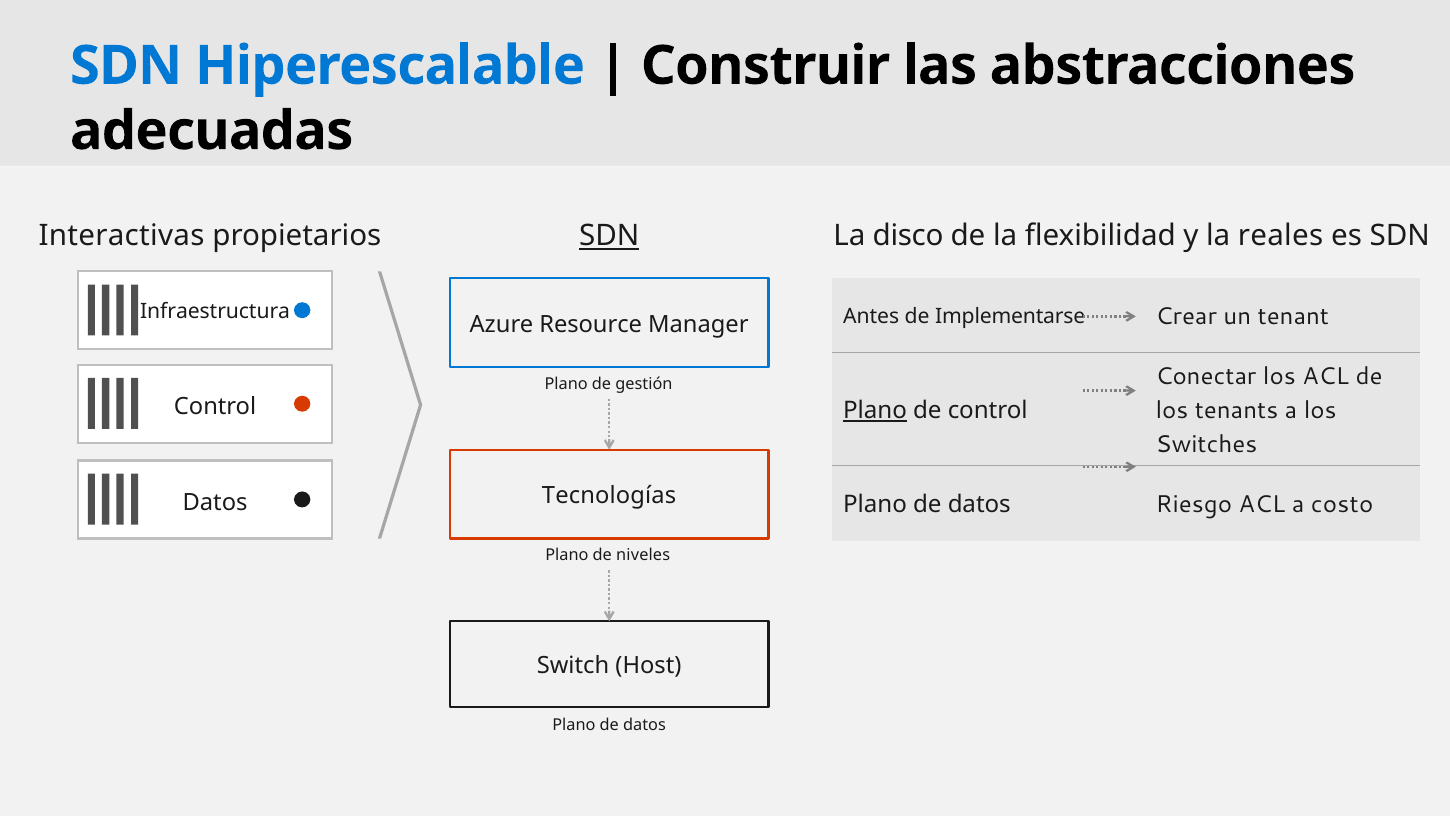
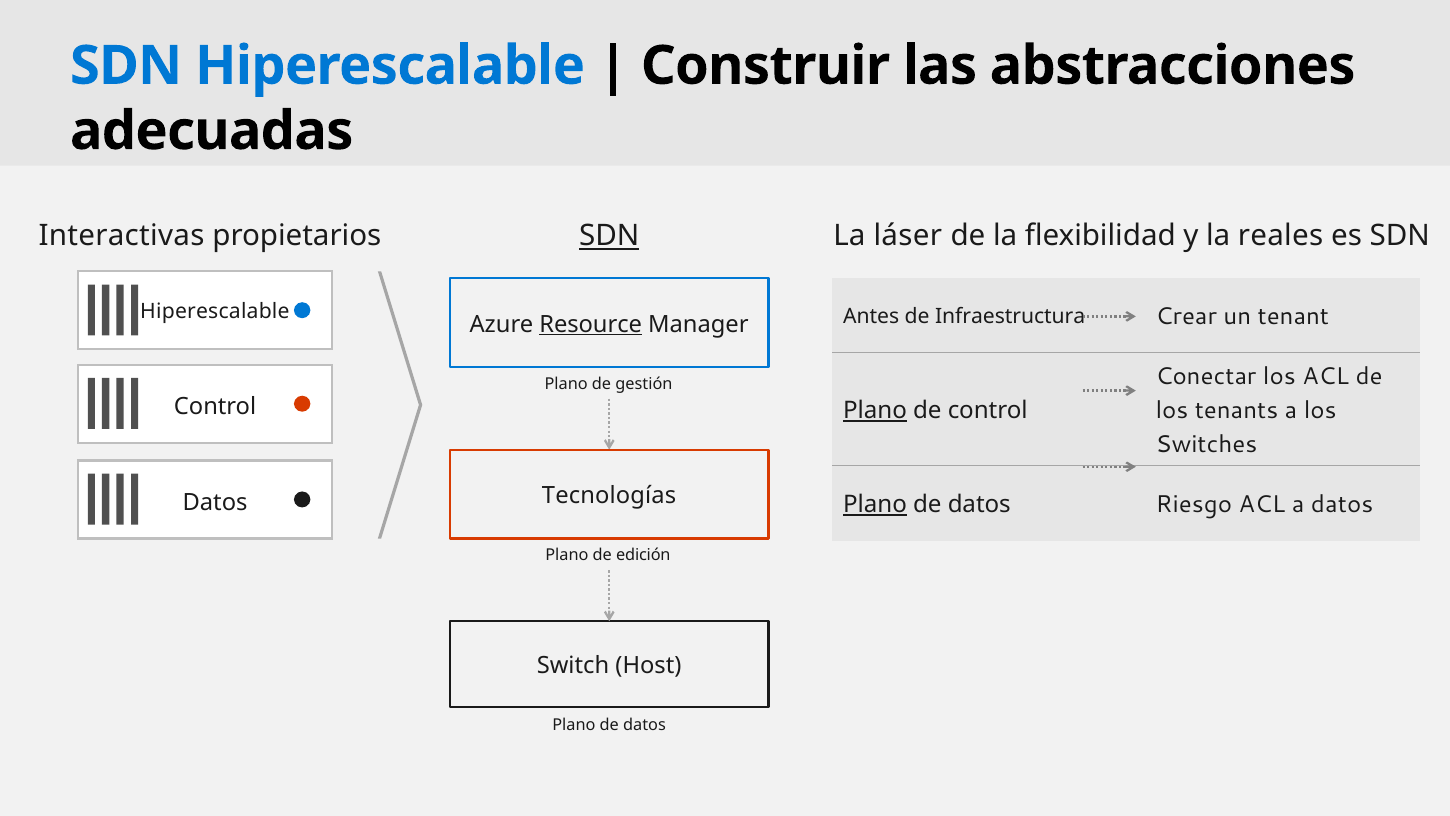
disco: disco -> láser
Infraestructura at (215, 312): Infraestructura -> Hiperescalable
Implementarse: Implementarse -> Infraestructura
Resource underline: none -> present
Plano at (875, 504) underline: none -> present
a costo: costo -> datos
niveles: niveles -> edición
